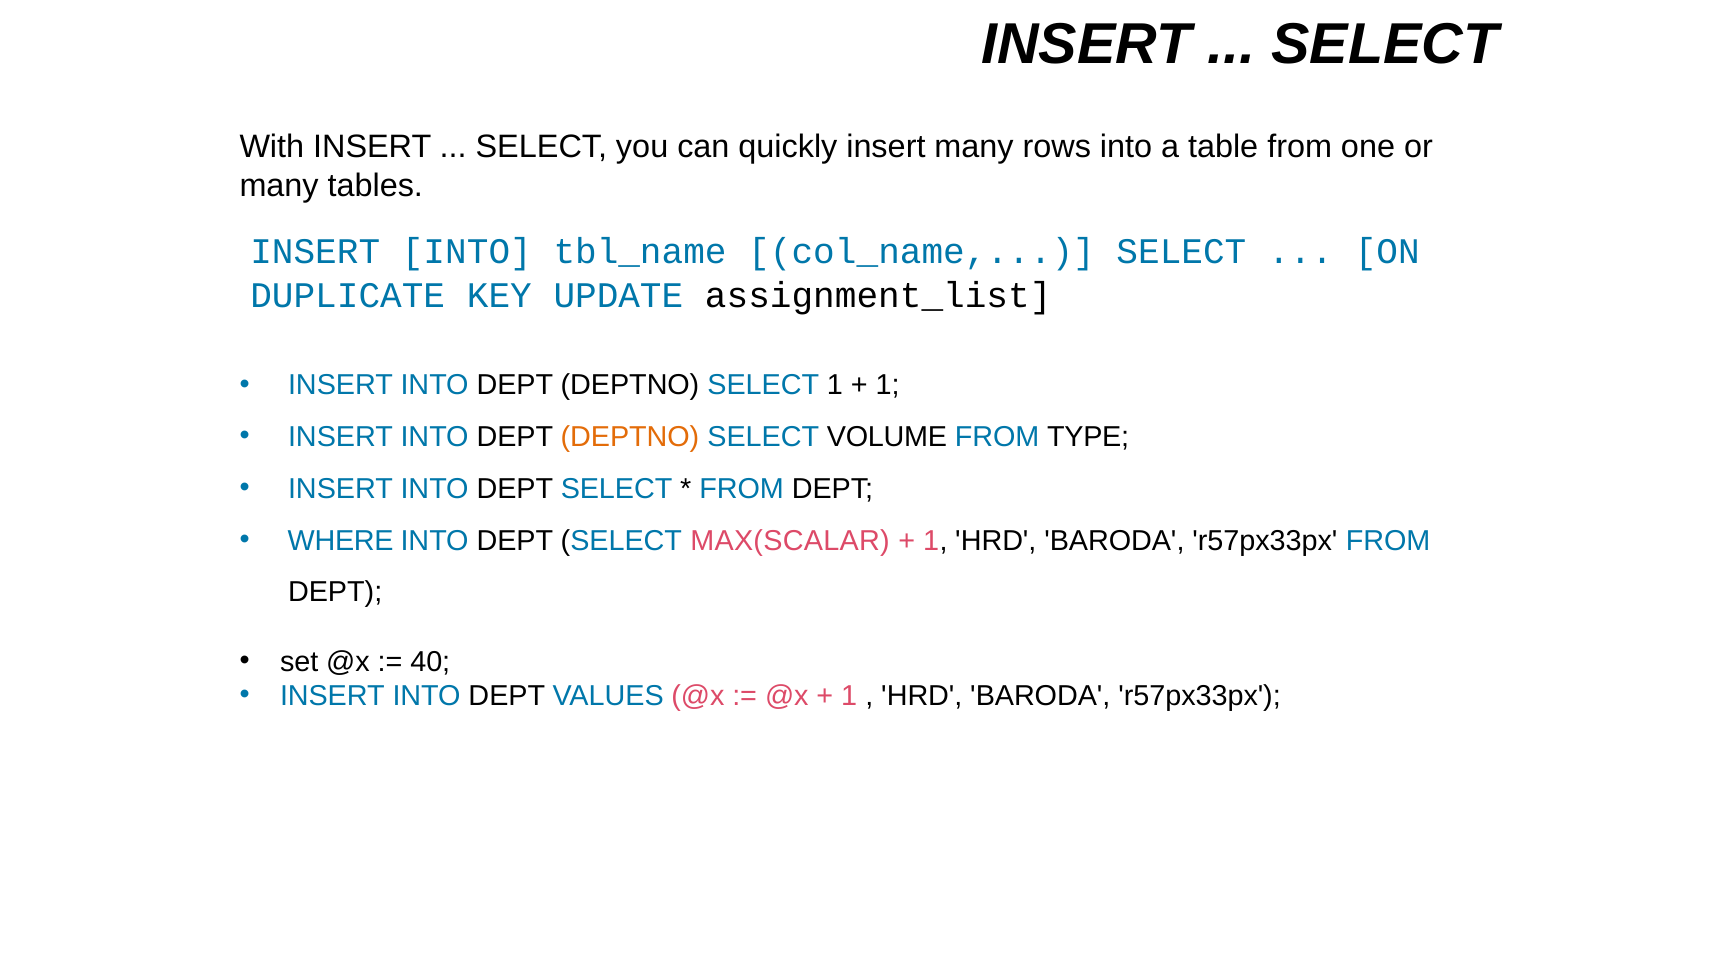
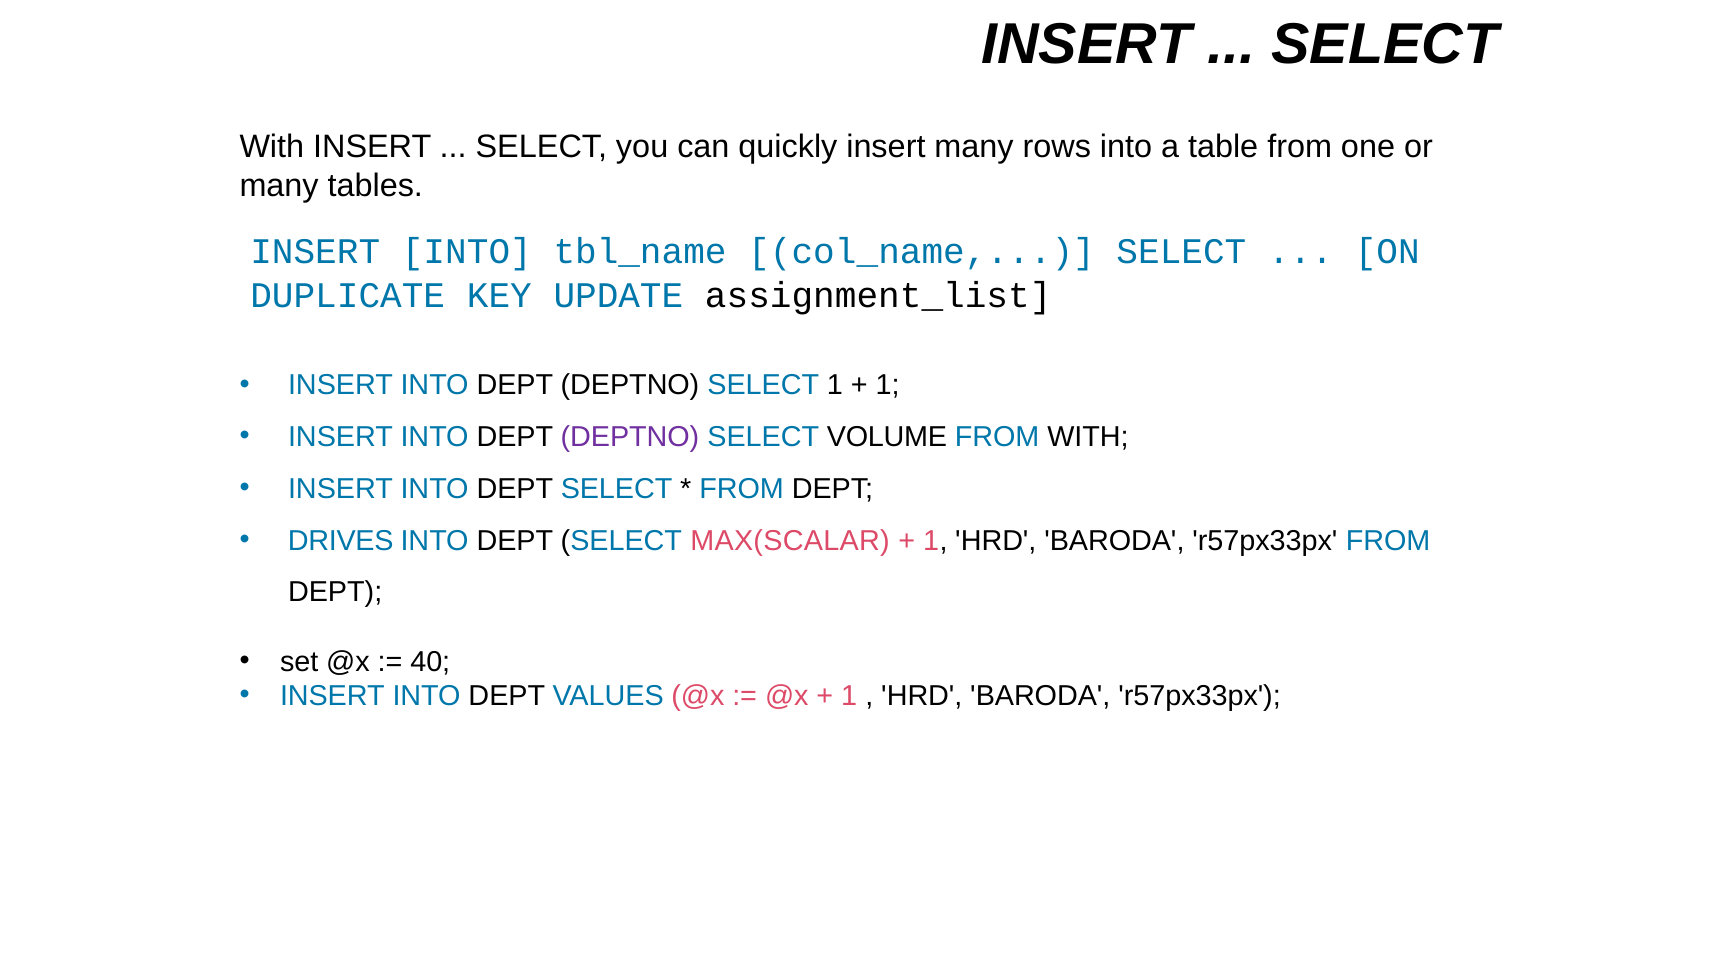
DEPTNO at (630, 437) colour: orange -> purple
FROM TYPE: TYPE -> WITH
WHERE: WHERE -> DRIVES
